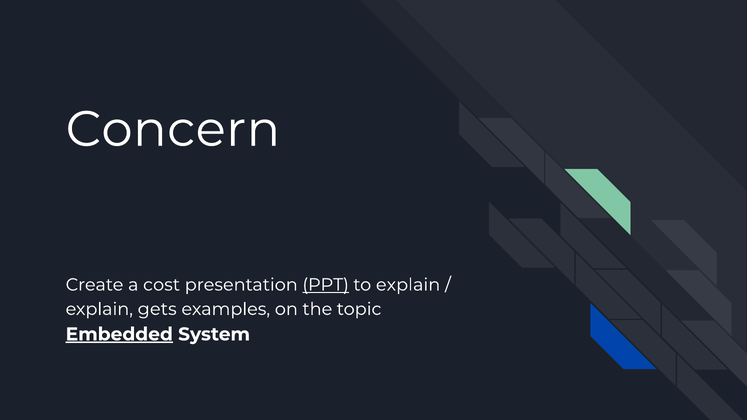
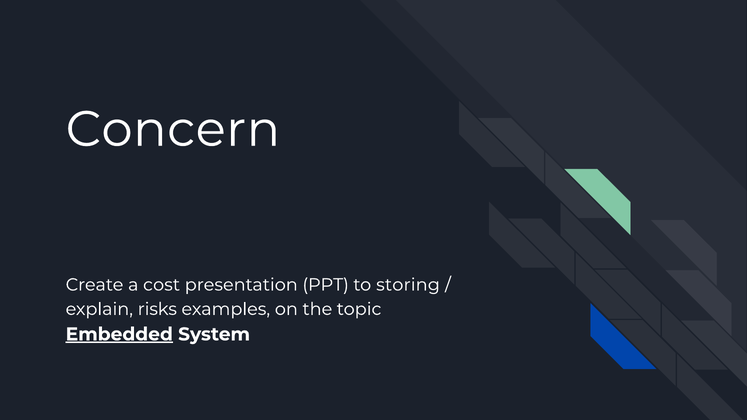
PPT underline: present -> none
to explain: explain -> storing
gets: gets -> risks
